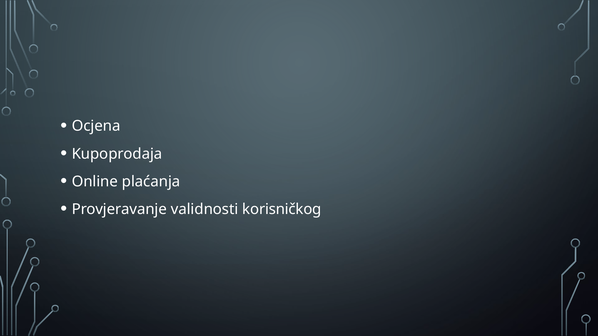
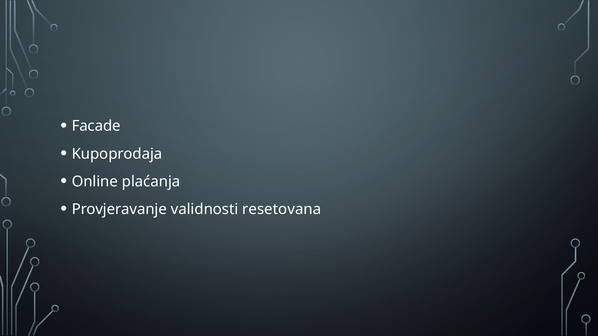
Ocjena: Ocjena -> Facade
korisničkog: korisničkog -> resetovana
